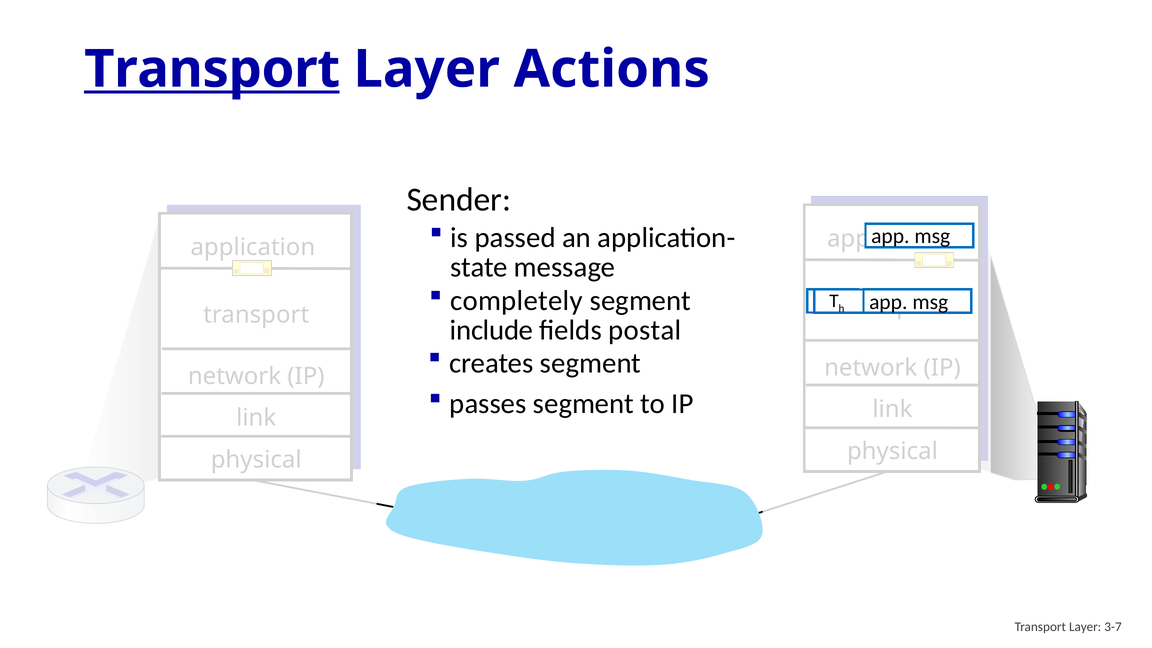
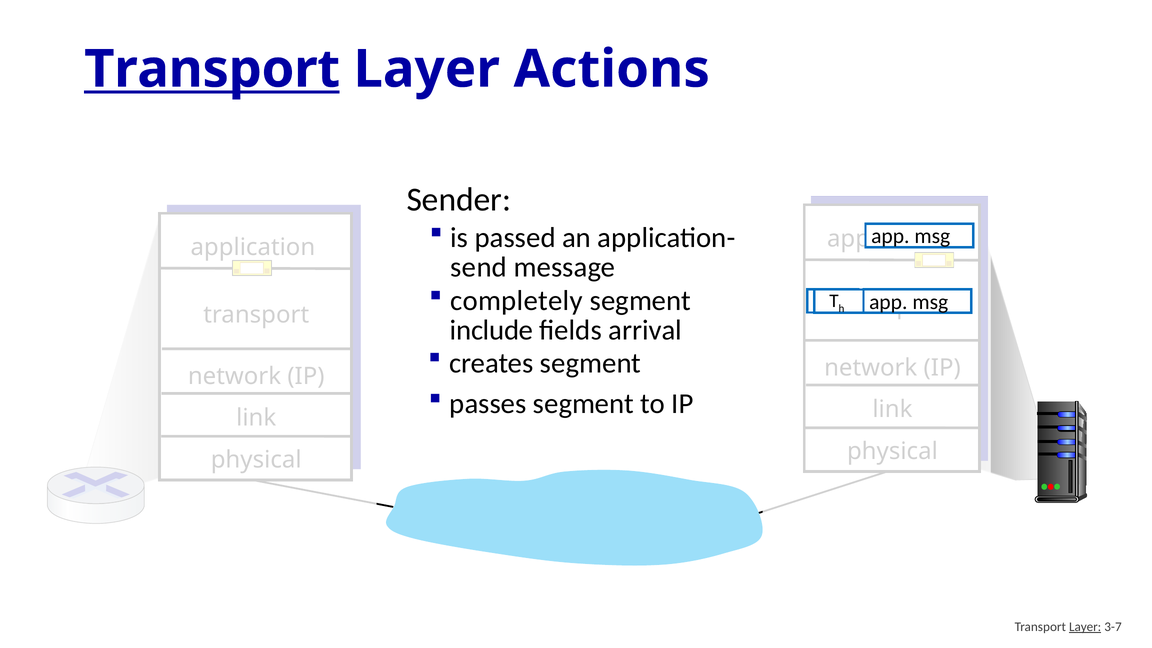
state: state -> send
postal: postal -> arrival
Layer at (1085, 627) underline: none -> present
